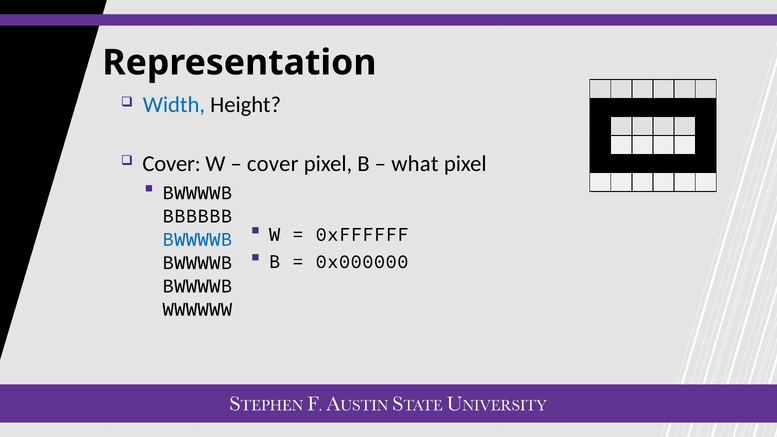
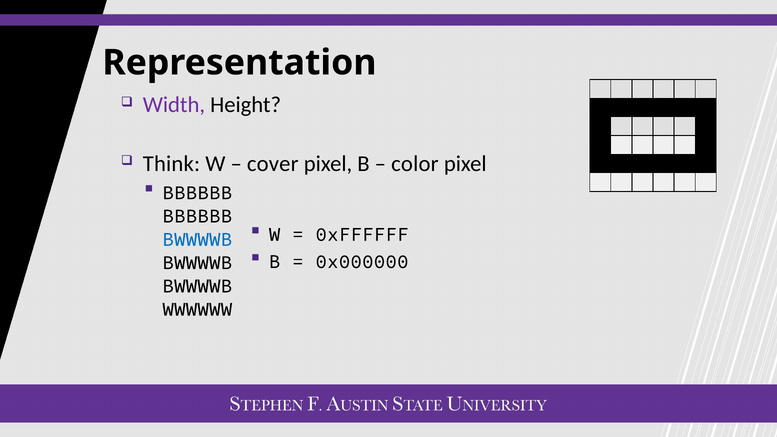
Width colour: blue -> purple
Cover at (172, 164): Cover -> Think
what: what -> color
BWWWWB at (197, 193): BWWWWB -> BBBBBB
